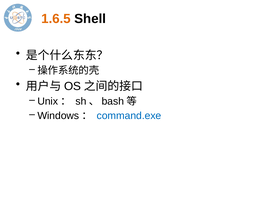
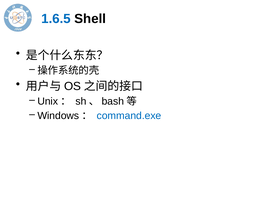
1.6.5 colour: orange -> blue
